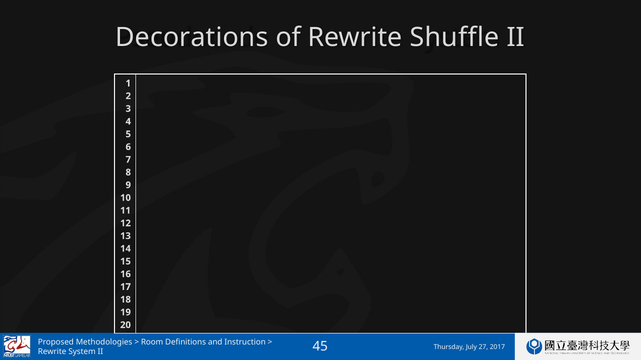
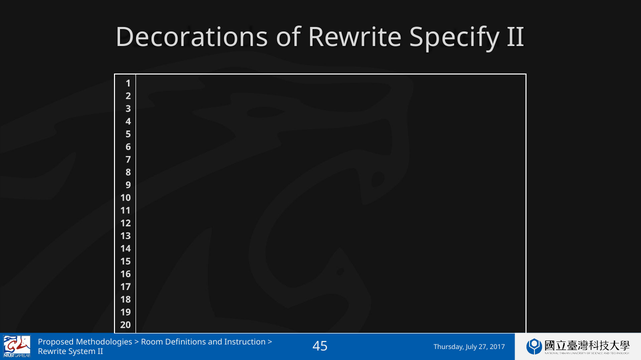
Shuffle: Shuffle -> Specify
